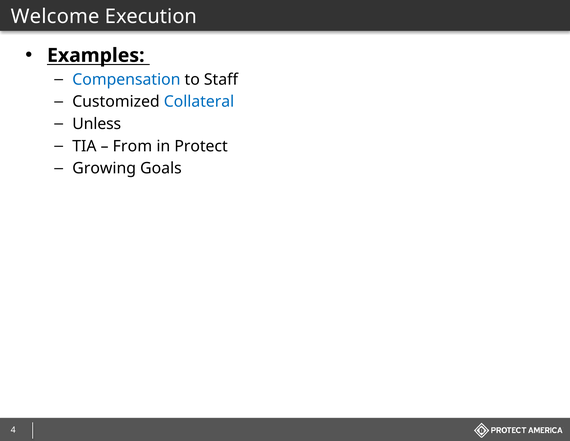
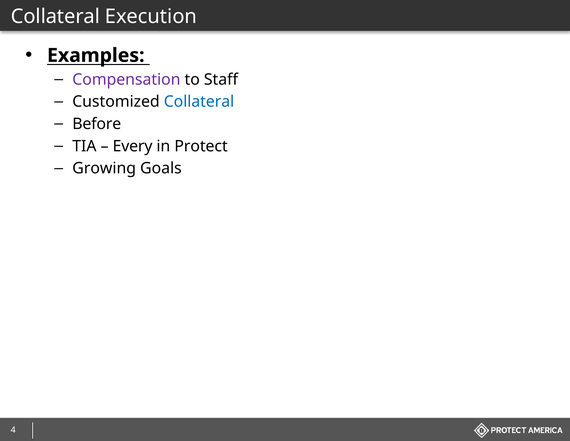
Welcome at (55, 16): Welcome -> Collateral
Compensation colour: blue -> purple
Unless: Unless -> Before
From: From -> Every
